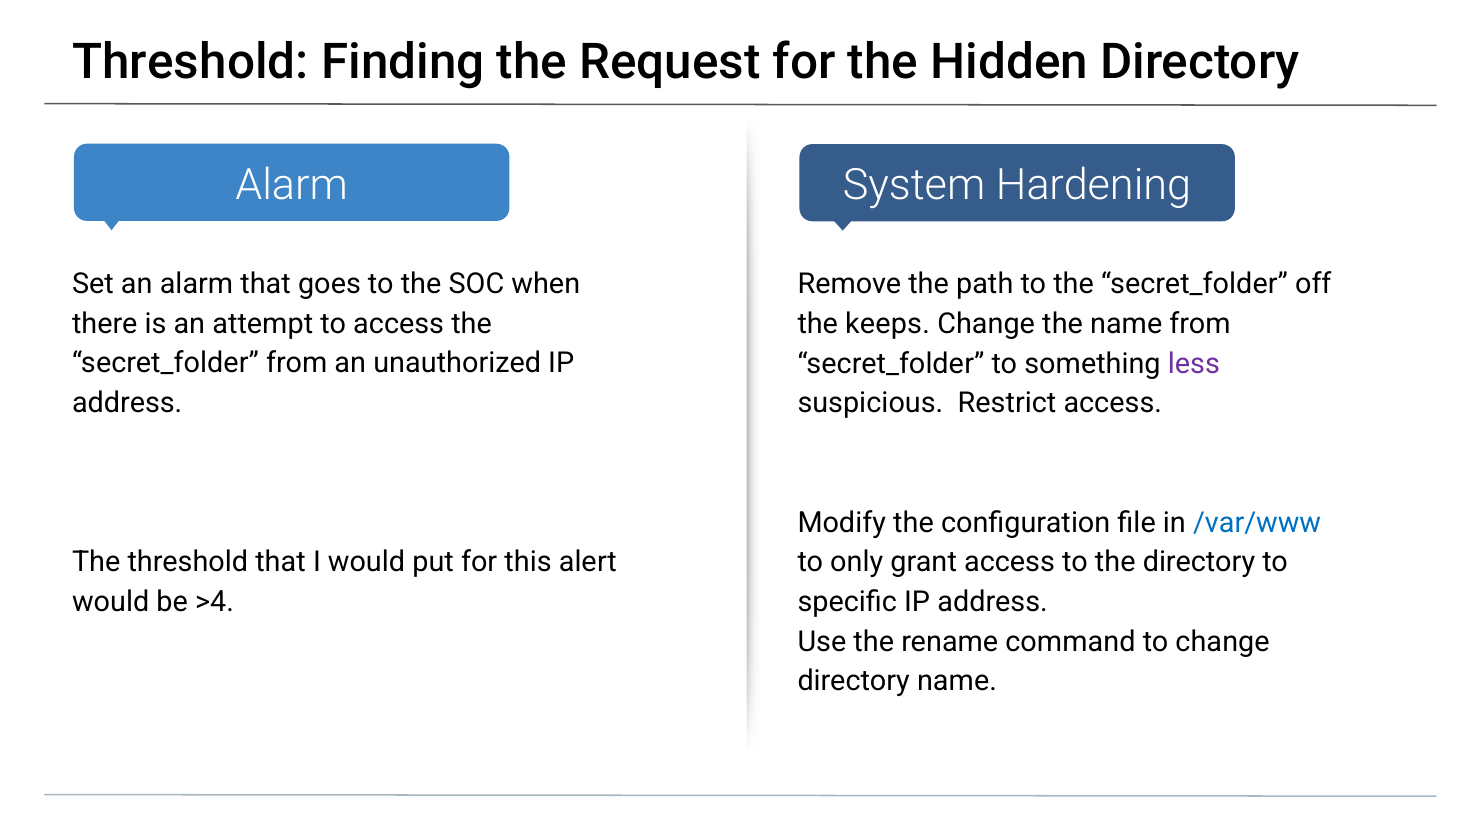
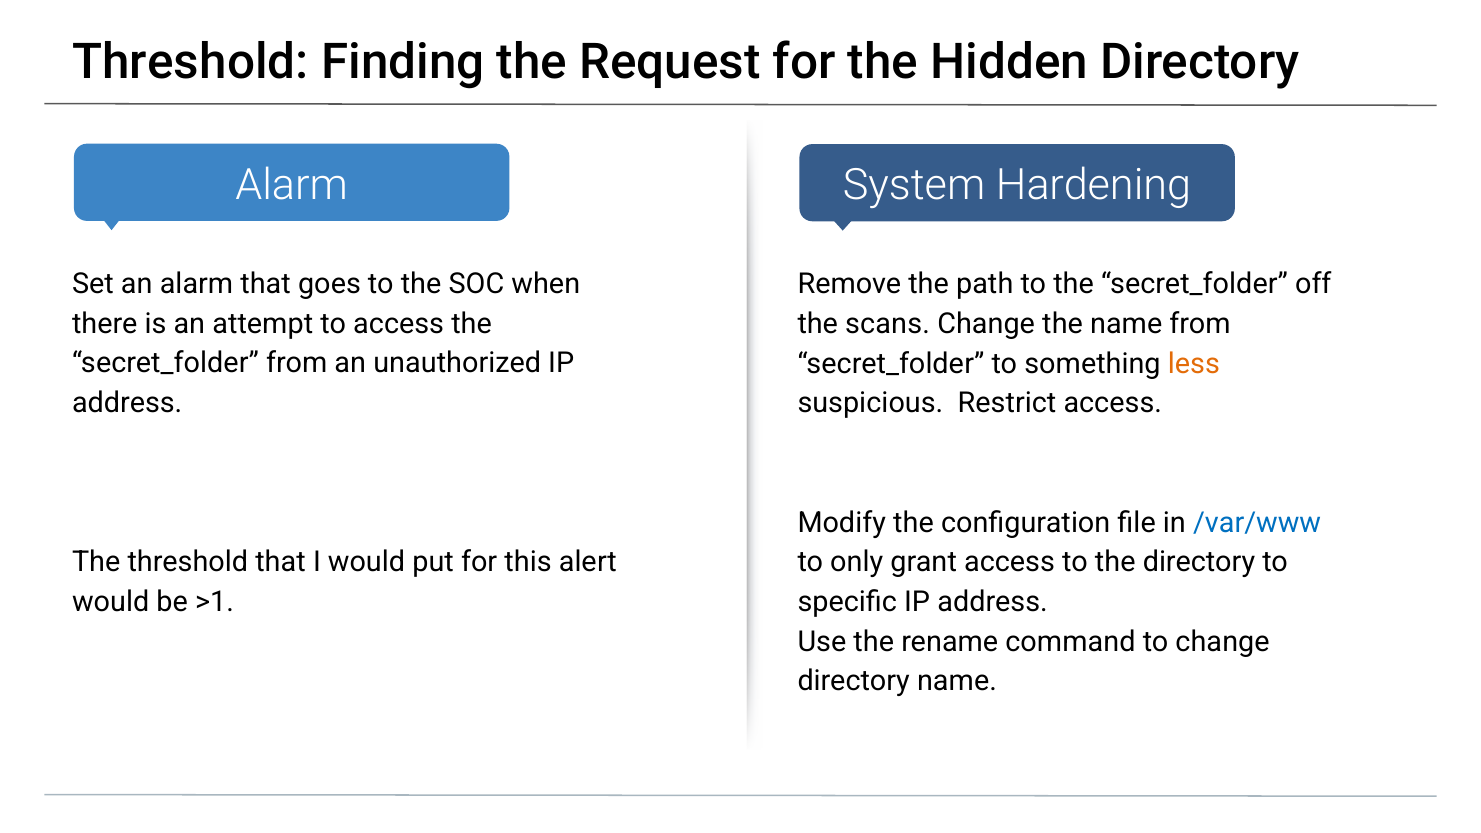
keeps: keeps -> scans
less colour: purple -> orange
>4: >4 -> >1
